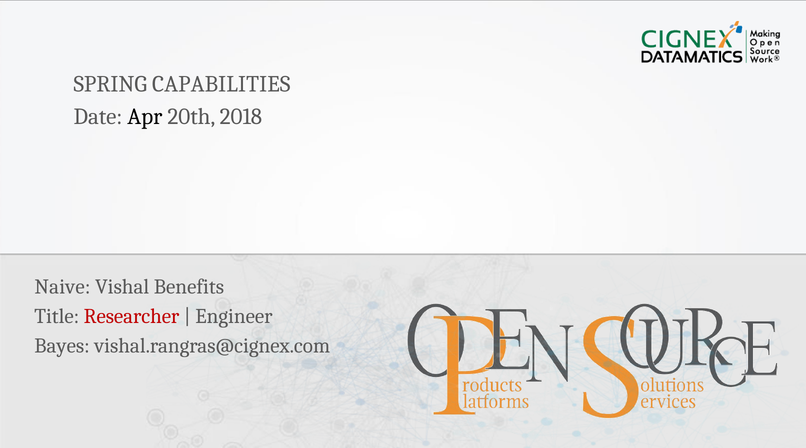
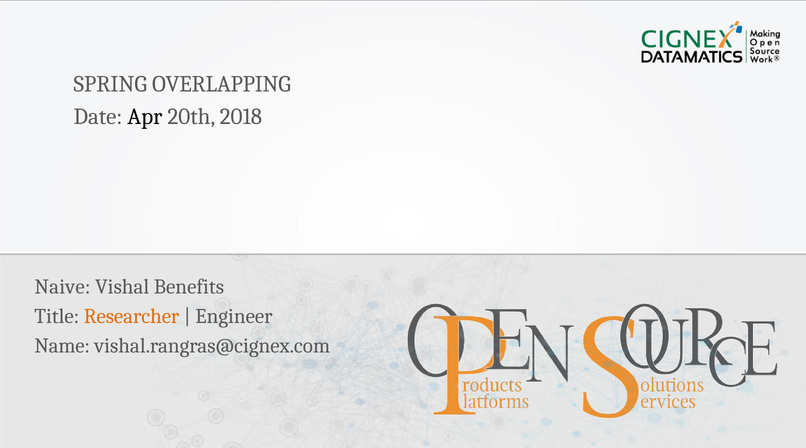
CAPABILITIES: CAPABILITIES -> OVERLAPPING
Researcher colour: red -> orange
Bayes: Bayes -> Name
